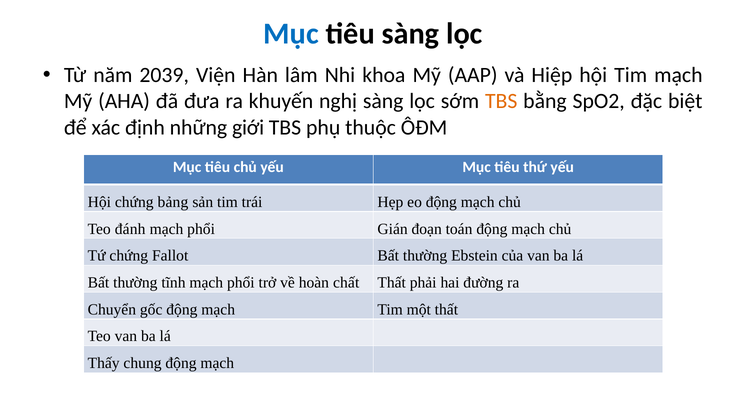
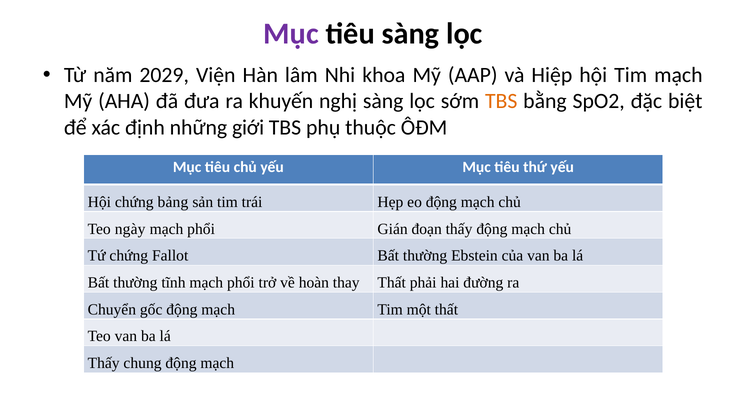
Mục at (291, 34) colour: blue -> purple
2039: 2039 -> 2029
đánh: đánh -> ngày
đoạn toán: toán -> thấy
chất: chất -> thay
